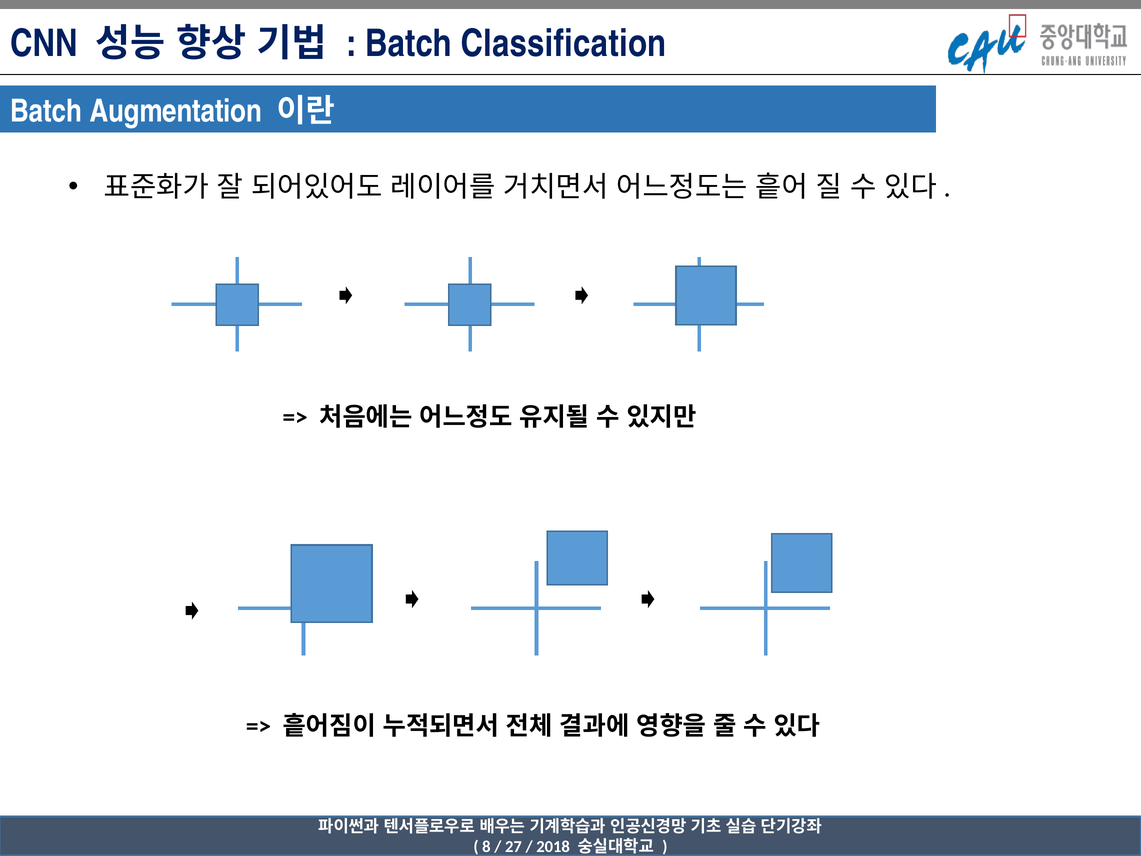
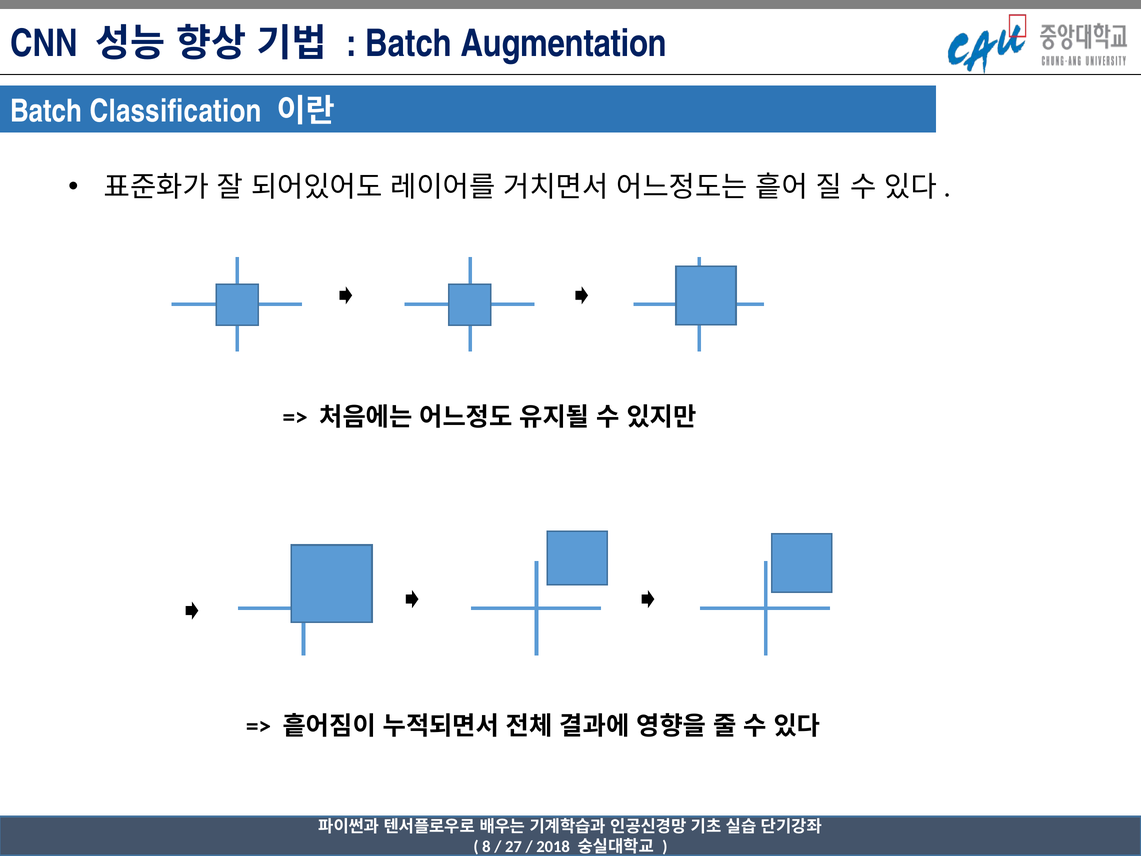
Classification: Classification -> Augmentation
Augmentation: Augmentation -> Classification
